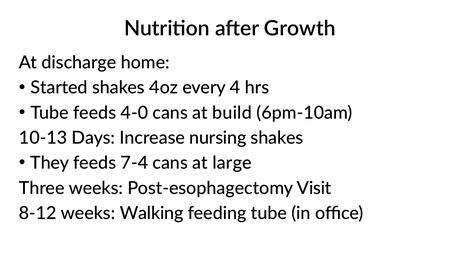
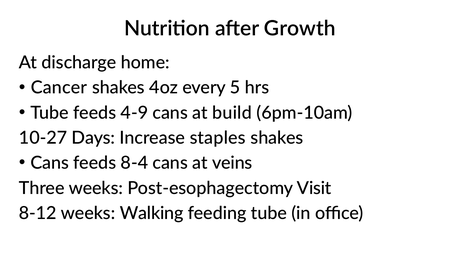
Started: Started -> Cancer
4: 4 -> 5
4-0: 4-0 -> 4-9
10-13: 10-13 -> 10-27
nursing: nursing -> staples
They at (50, 163): They -> Cans
7-4: 7-4 -> 8-4
large: large -> veins
